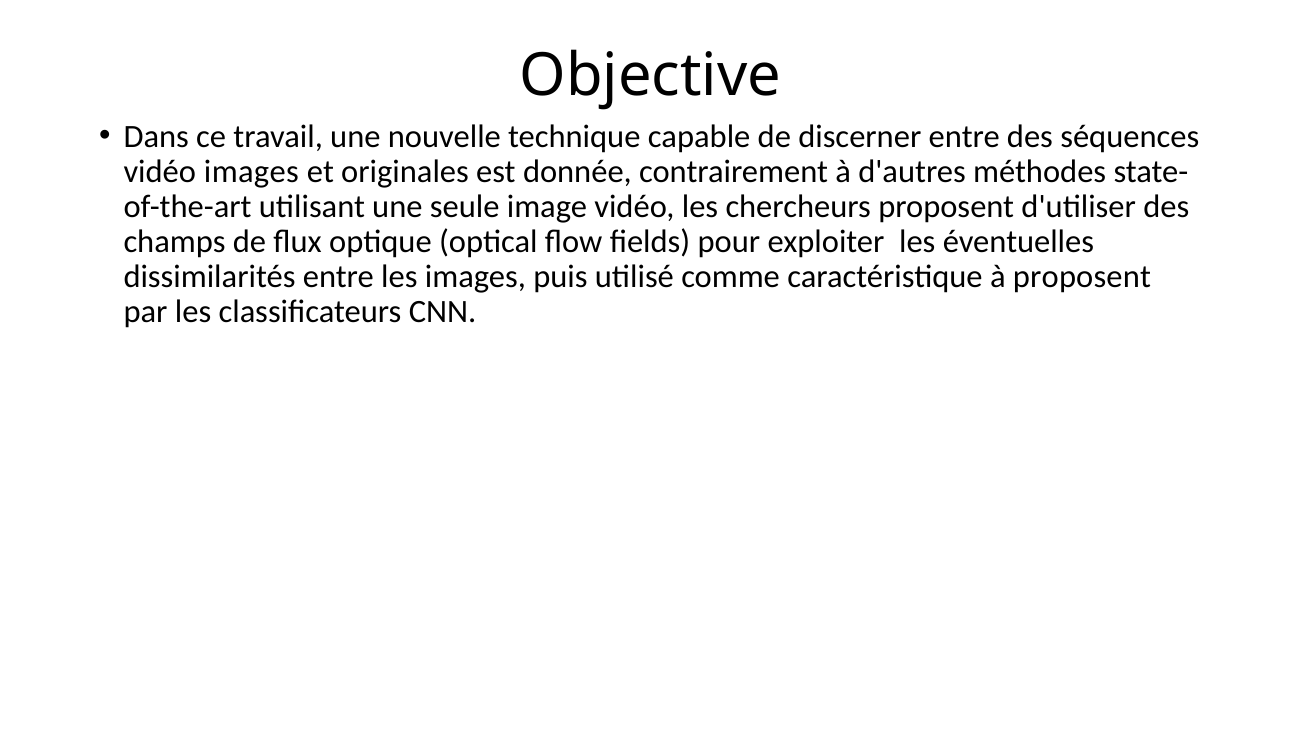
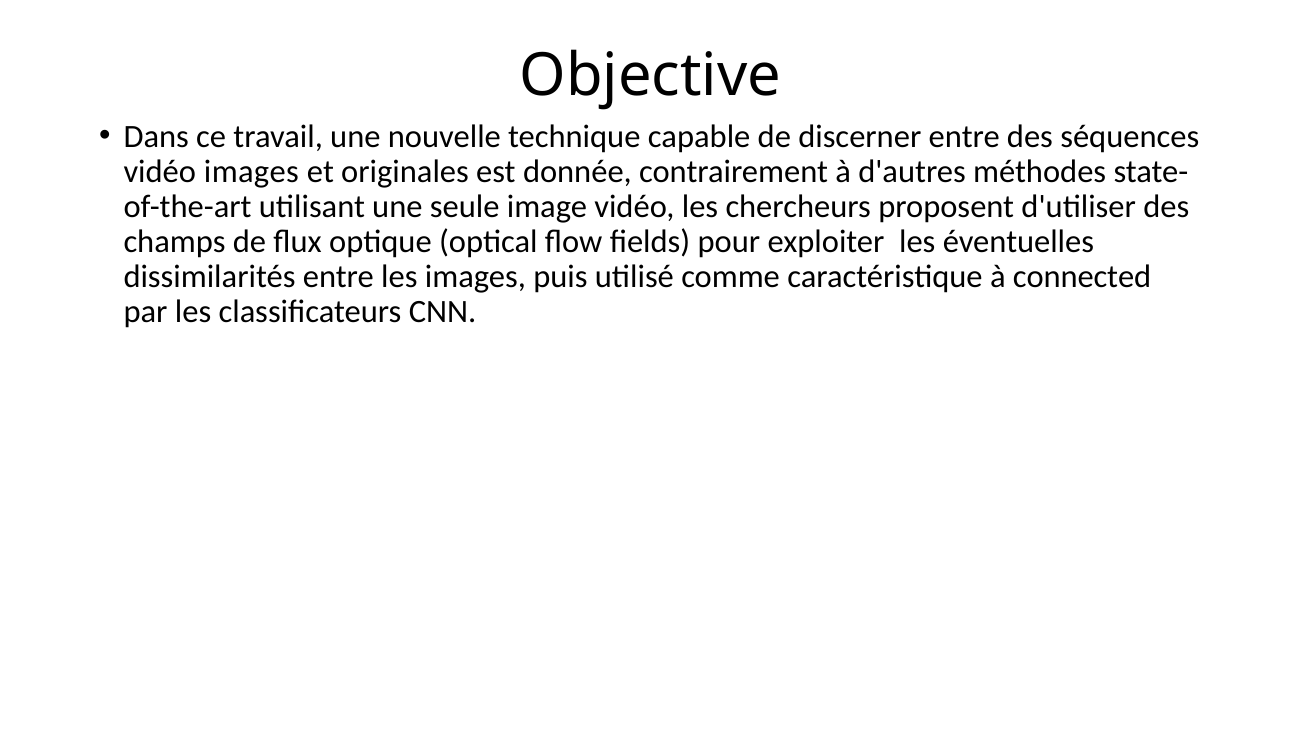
à proposent: proposent -> connected
